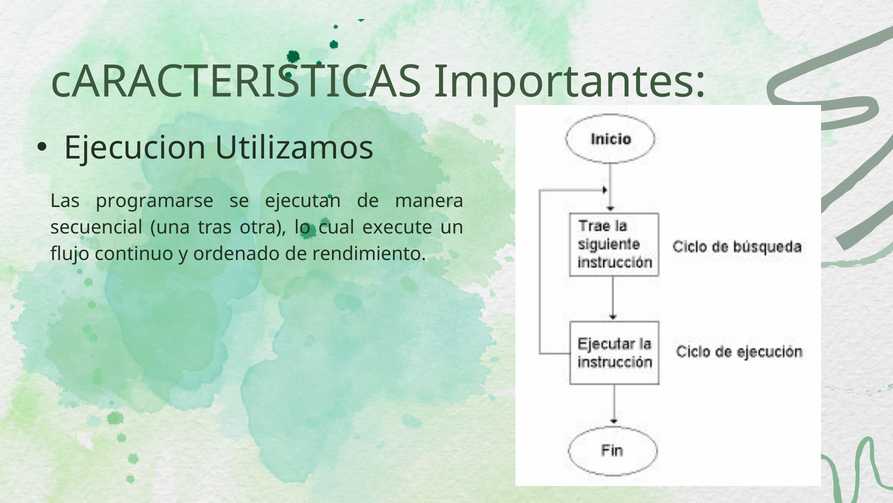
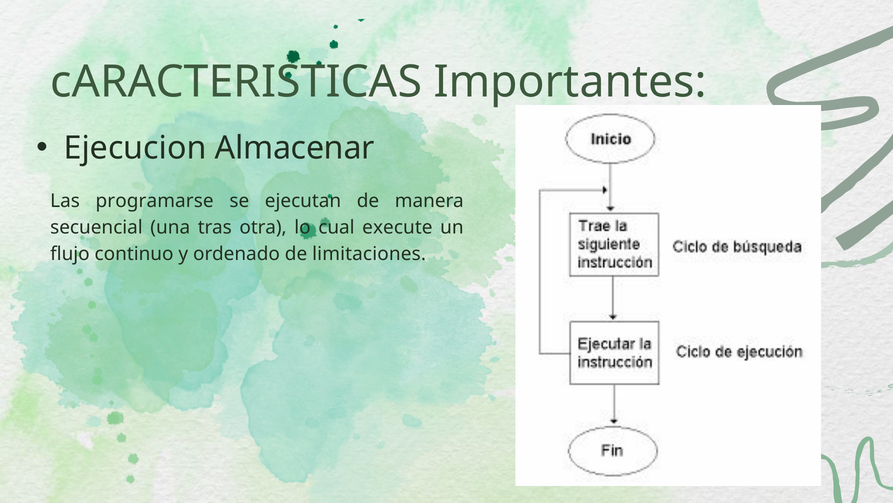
Utilizamos: Utilizamos -> Almacenar
rendimiento: rendimiento -> limitaciones
